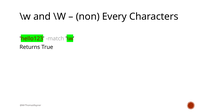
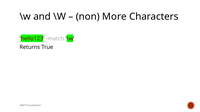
Every: Every -> More
